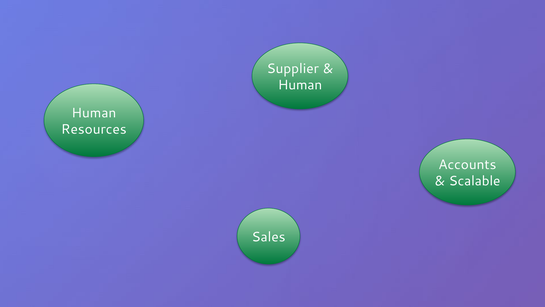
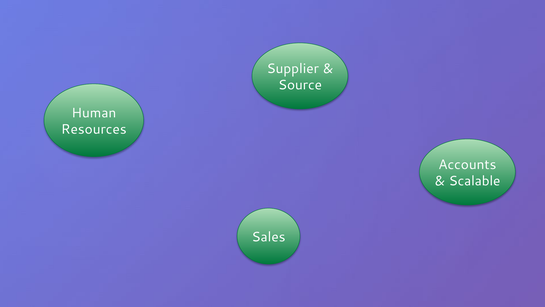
Human at (300, 85): Human -> Source
